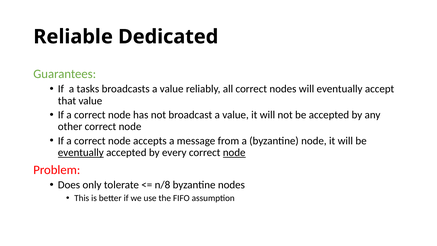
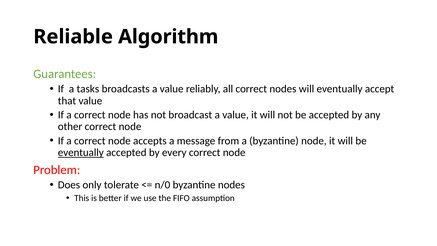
Dedicated: Dedicated -> Algorithm
node at (234, 152) underline: present -> none
n/8: n/8 -> n/0
